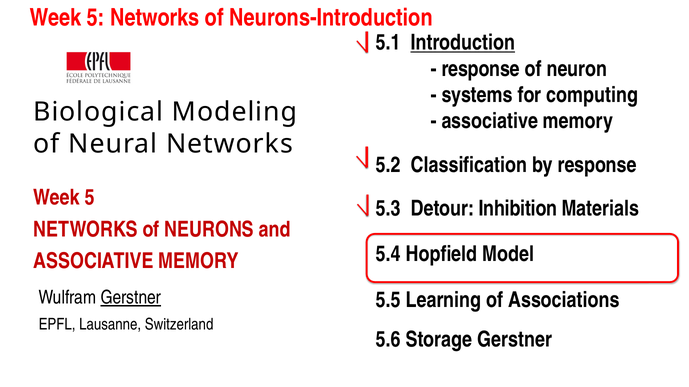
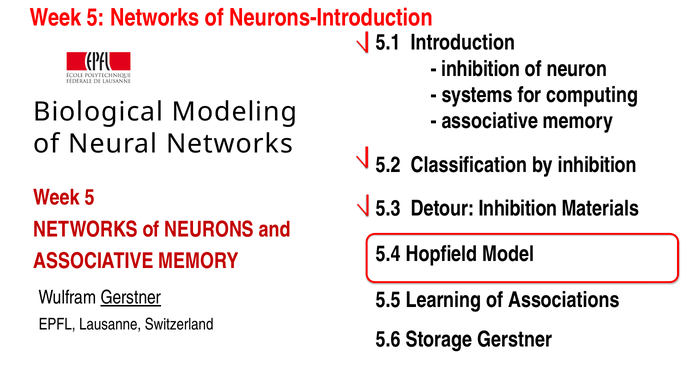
Introduction underline: present -> none
response at (481, 69): response -> inhibition
by response: response -> inhibition
